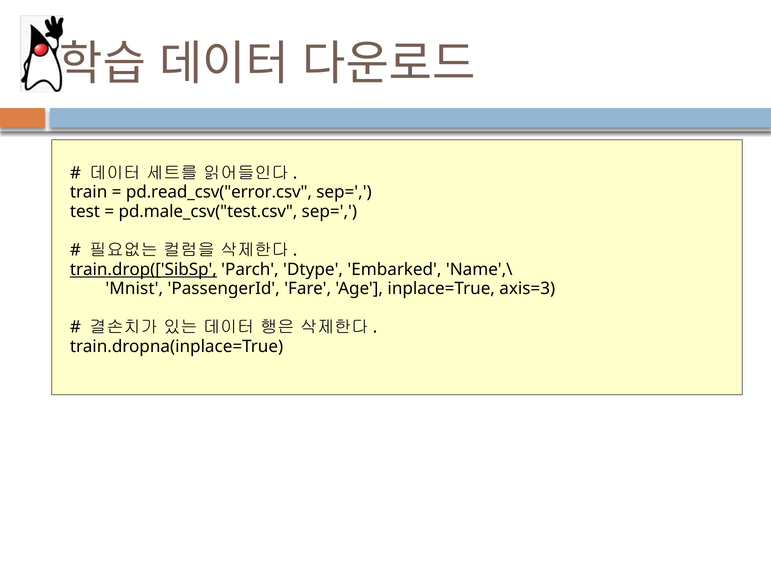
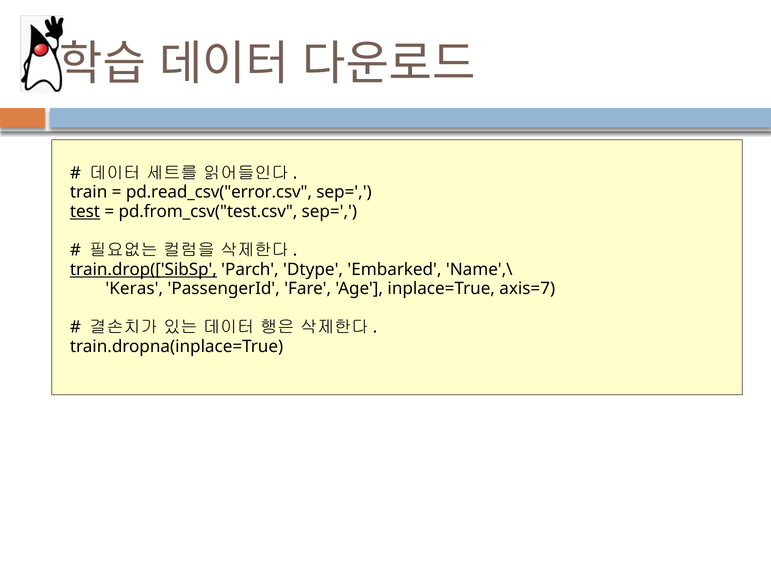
test underline: none -> present
pd.male_csv("test.csv: pd.male_csv("test.csv -> pd.from_csv("test.csv
Mnist: Mnist -> Keras
axis=3: axis=3 -> axis=7
